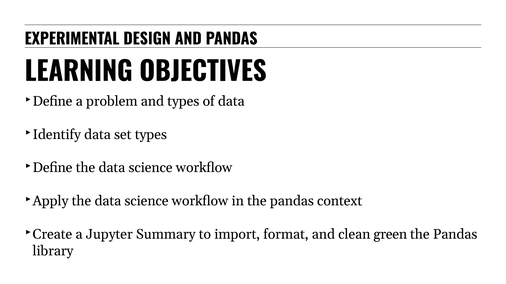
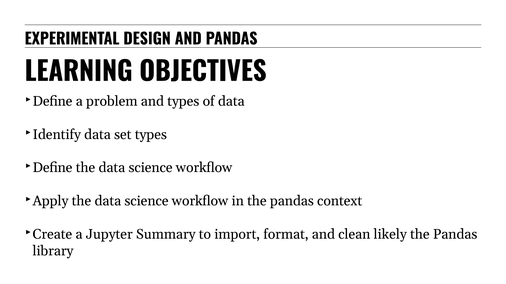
green: green -> likely
